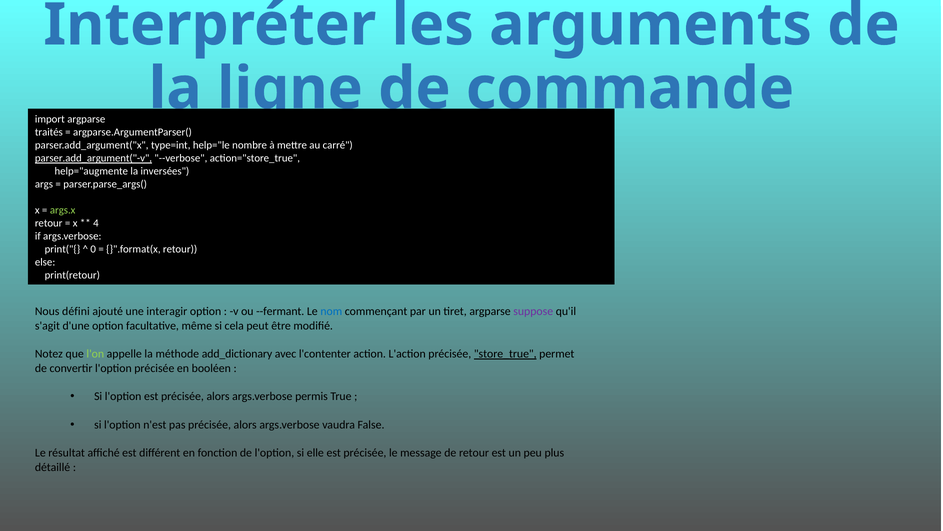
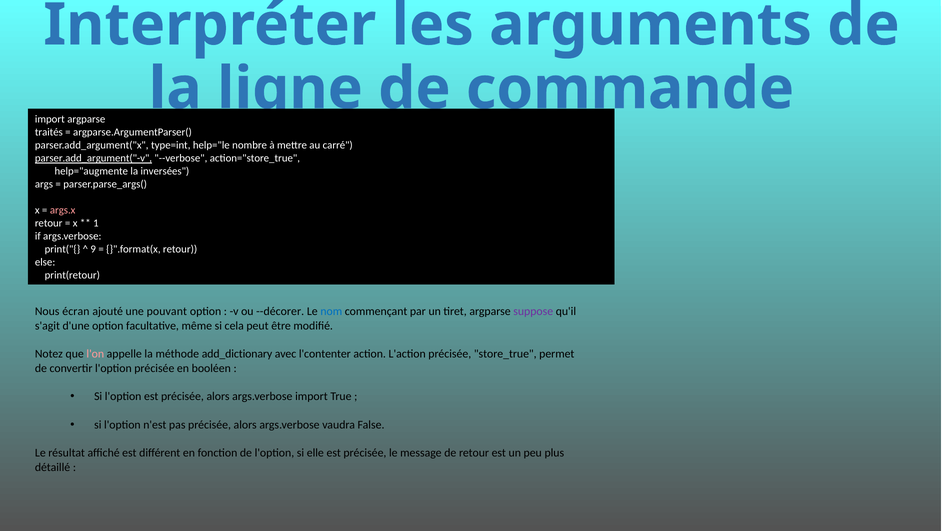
args.x colour: light green -> pink
4: 4 -> 1
0: 0 -> 9
défini: défini -> écran
interagir: interagir -> pouvant
--fermant: --fermant -> --décorer
l'on colour: light green -> pink
store_true underline: present -> none
args.verbose permis: permis -> import
